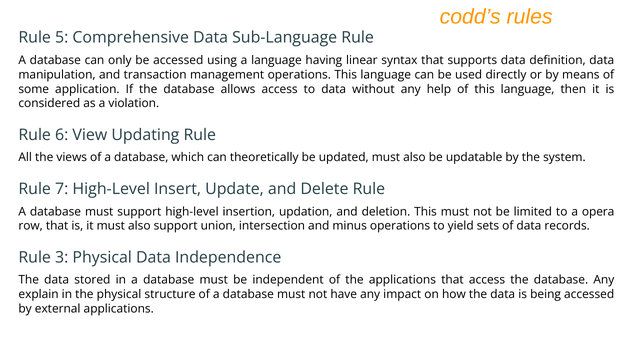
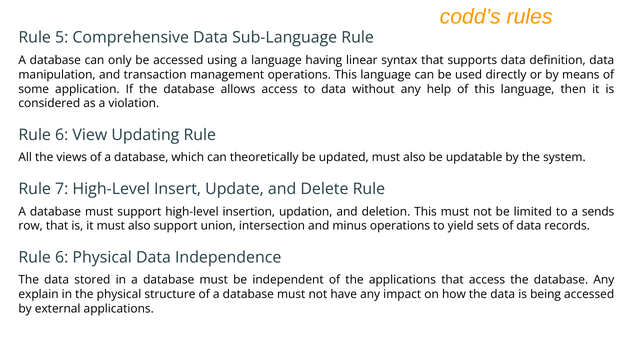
opera: opera -> sends
3 at (62, 257): 3 -> 6
